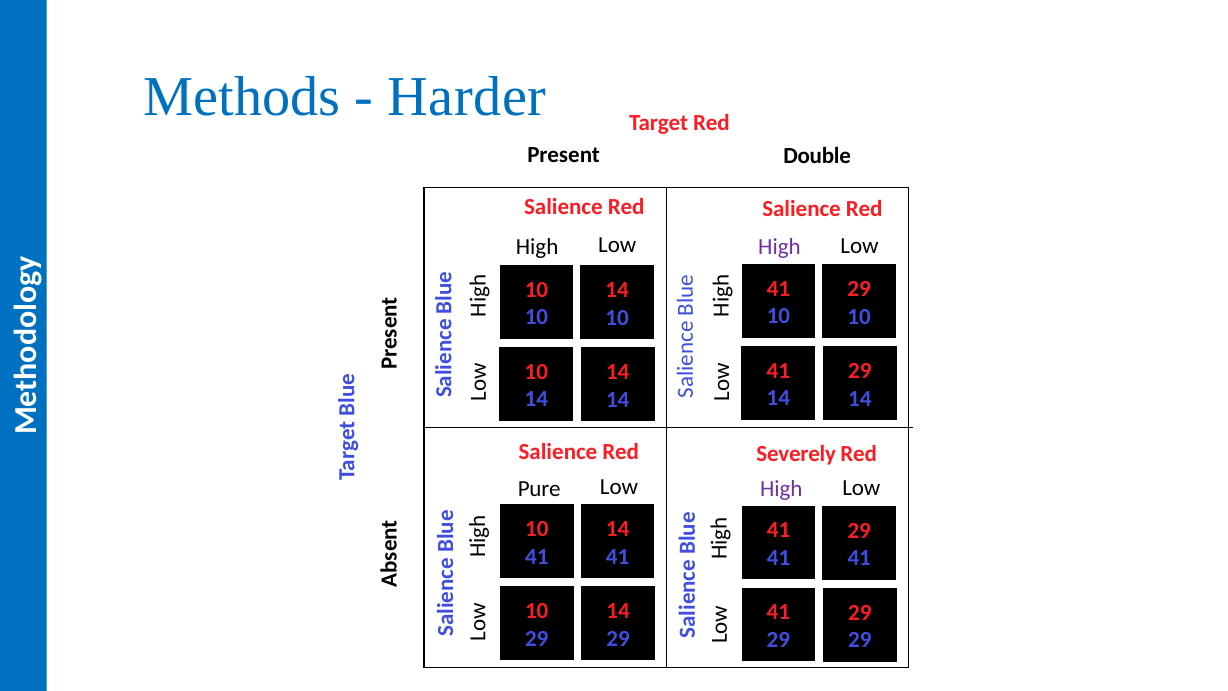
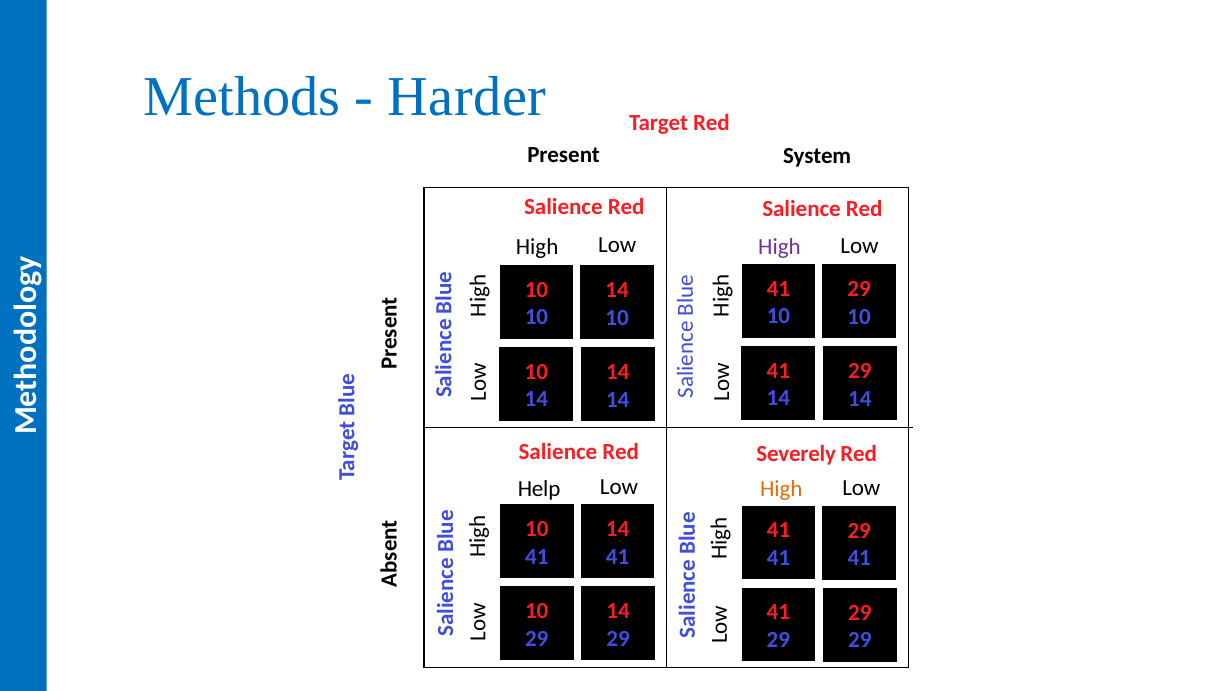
Double: Double -> System
Pure: Pure -> Help
High at (781, 489) colour: purple -> orange
